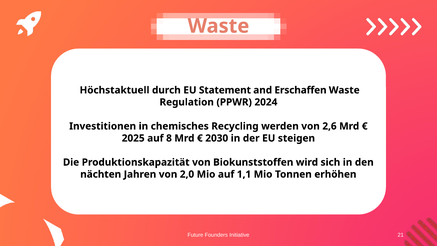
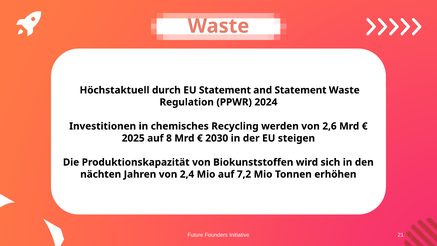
and Erschaffen: Erschaffen -> Statement
2,0: 2,0 -> 2,4
1,1: 1,1 -> 7,2
